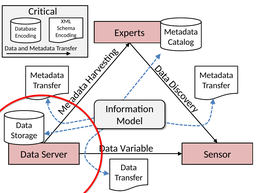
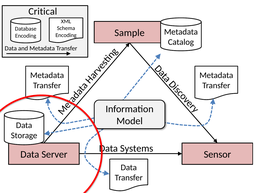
Experts: Experts -> Sample
Variable: Variable -> Systems
